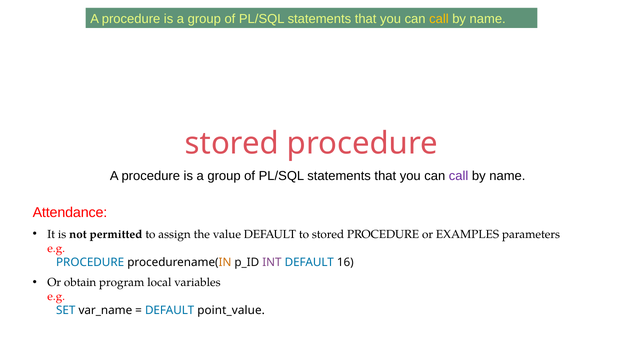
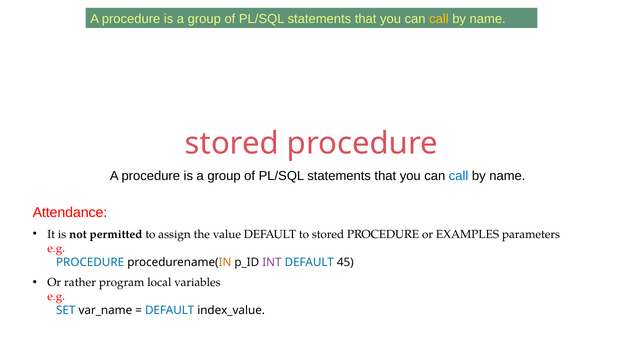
call at (459, 176) colour: purple -> blue
16: 16 -> 45
obtain: obtain -> rather
point_value: point_value -> index_value
